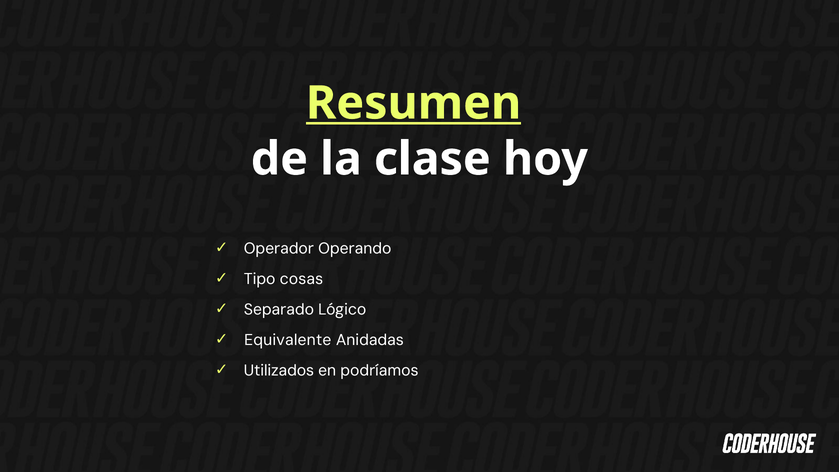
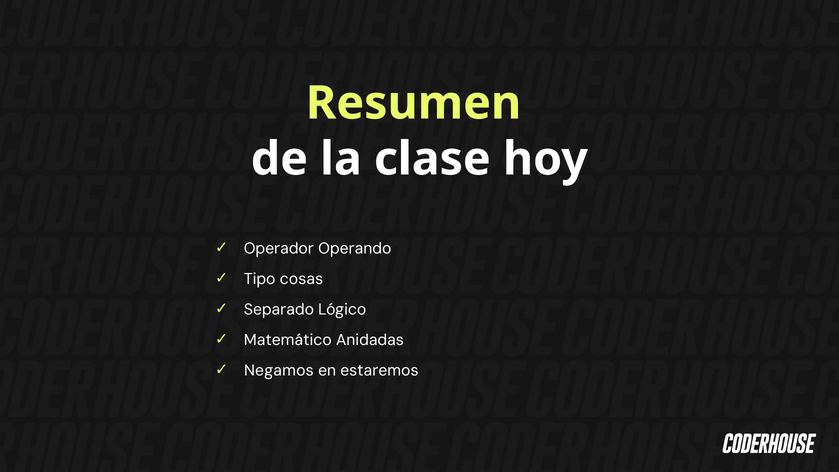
Resumen underline: present -> none
Equivalente: Equivalente -> Matemático
Utilizados: Utilizados -> Negamos
podríamos: podríamos -> estaremos
